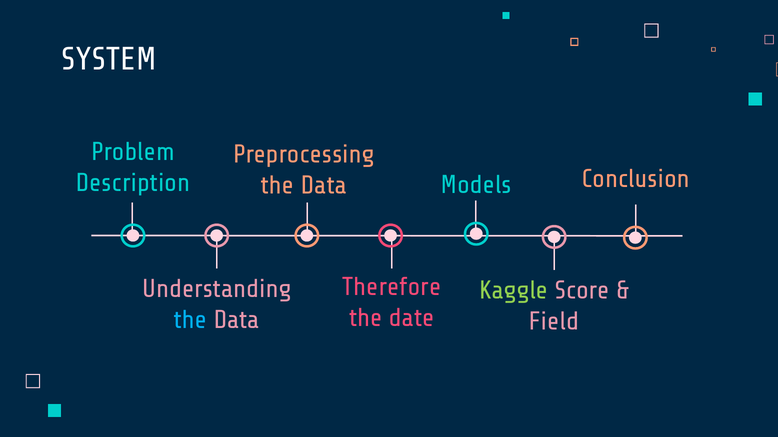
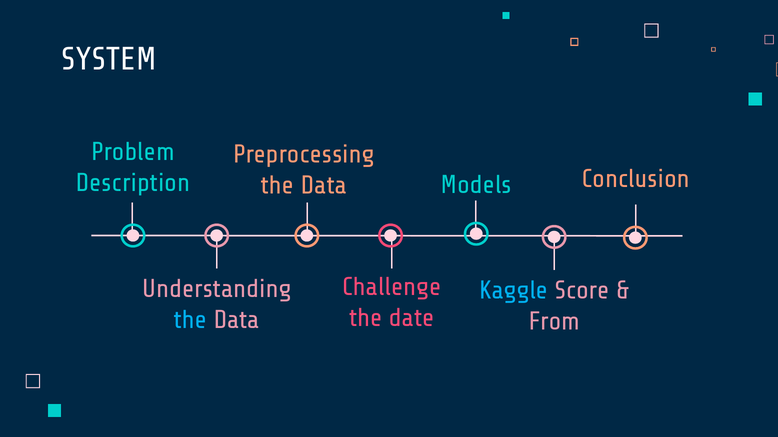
Therefore: Therefore -> Challenge
Kaggle colour: light green -> light blue
Field: Field -> From
